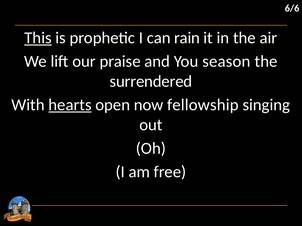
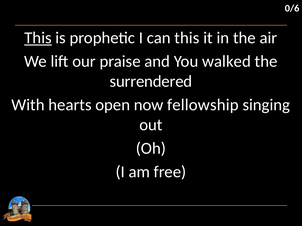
6/6: 6/6 -> 0/6
can rain: rain -> this
season: season -> walked
hearts underline: present -> none
